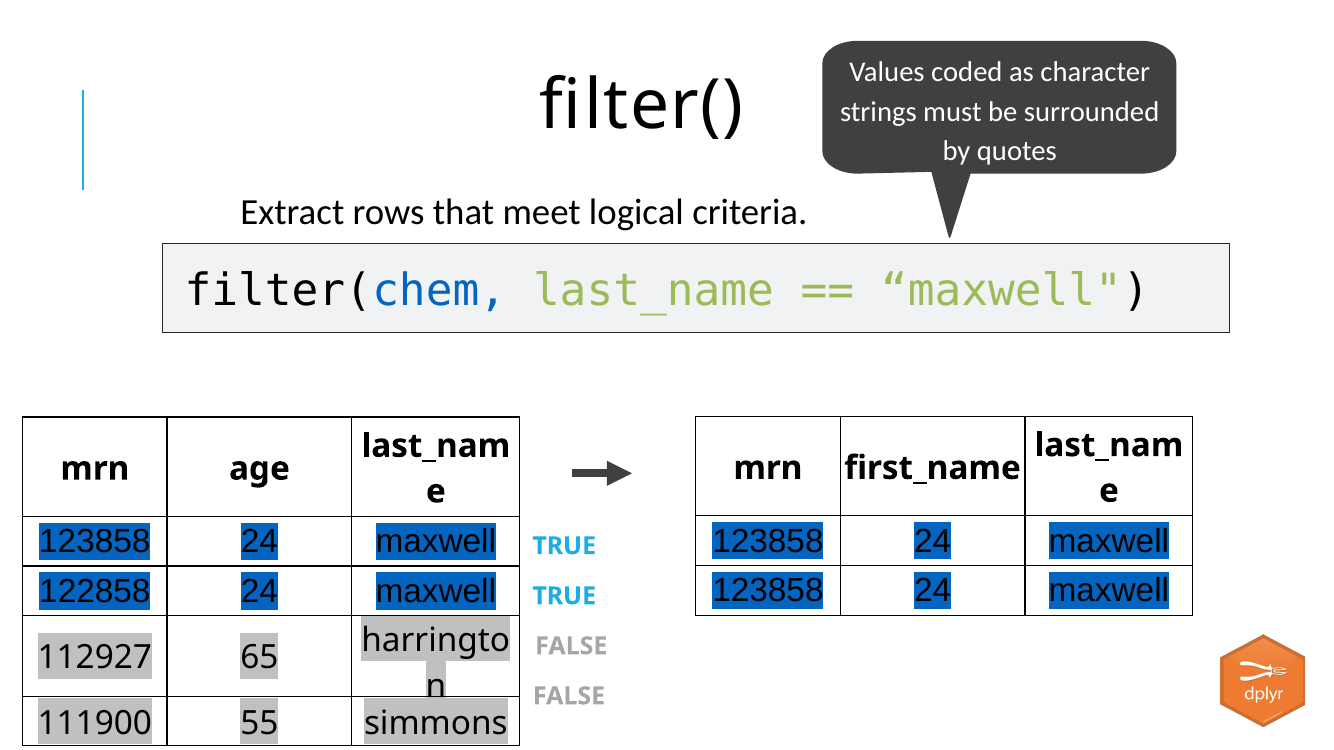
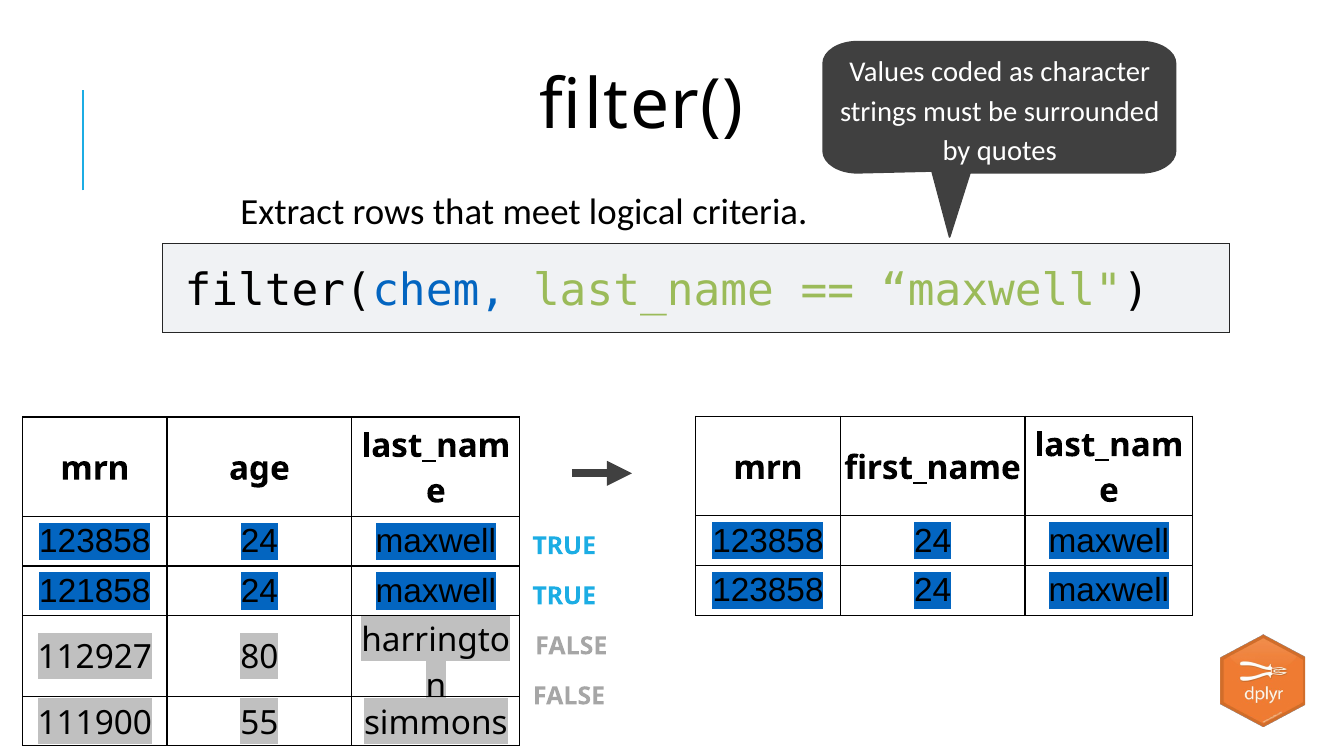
122858: 122858 -> 121858
65: 65 -> 80
